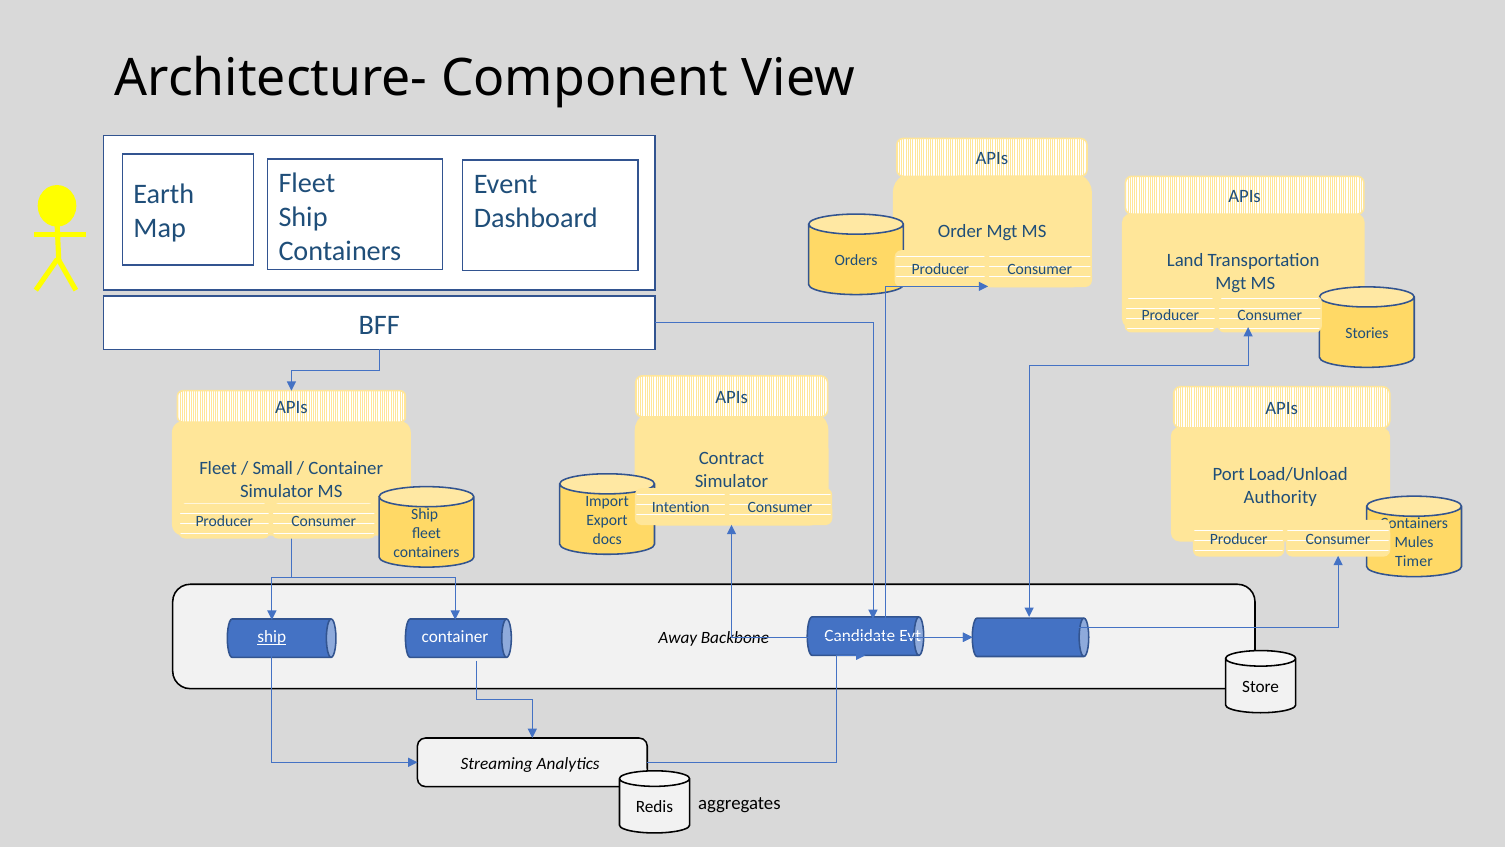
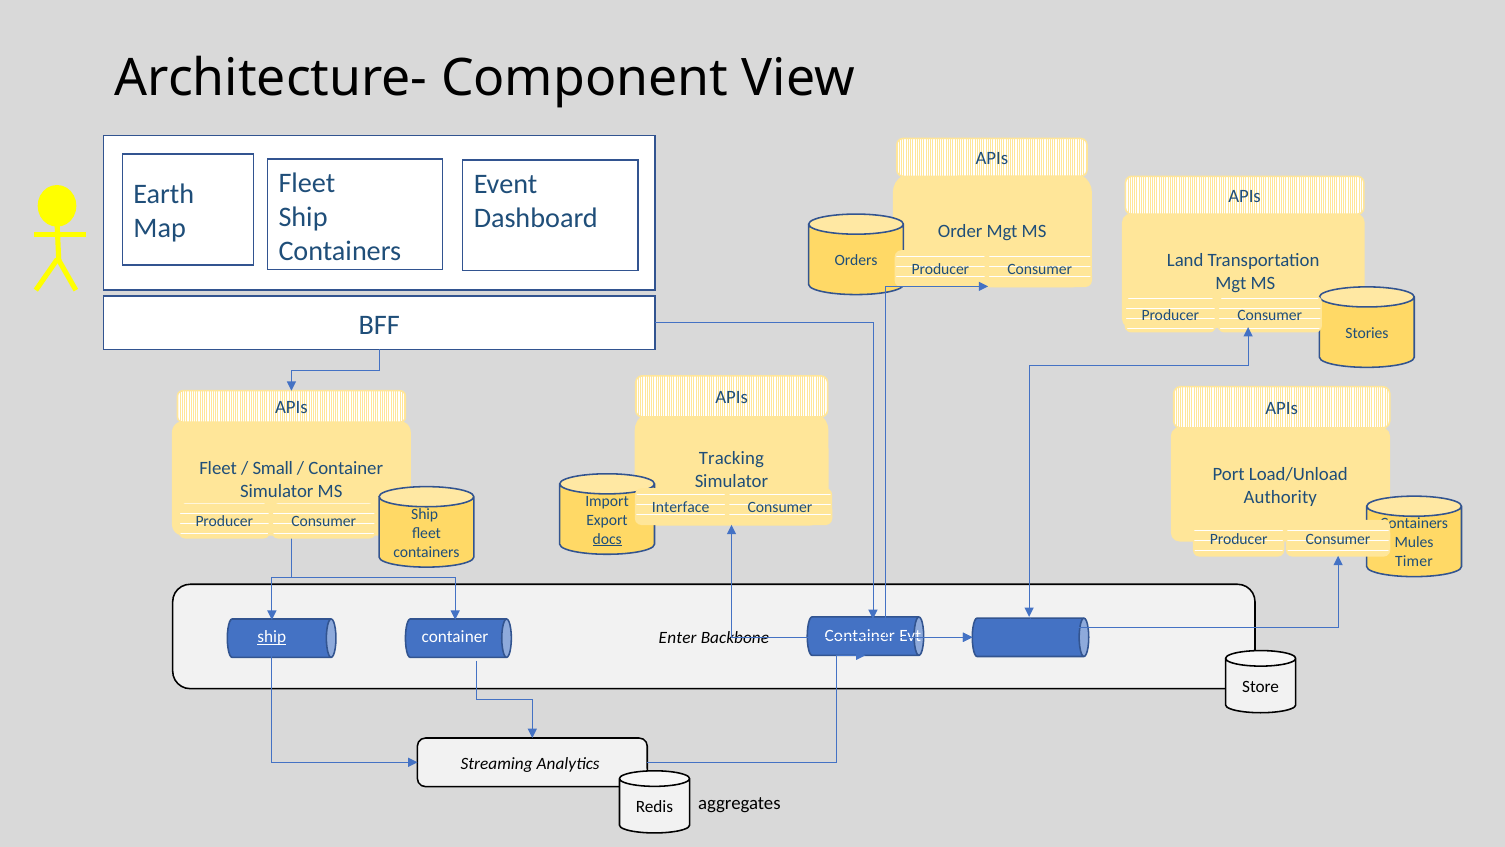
Contract: Contract -> Tracking
Intention: Intention -> Interface
docs underline: none -> present
container Candidate: Candidate -> Container
Away: Away -> Enter
